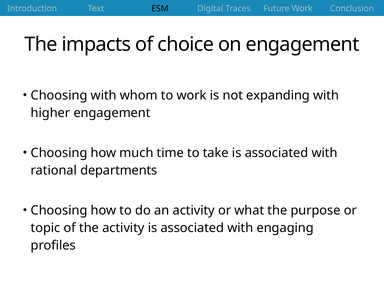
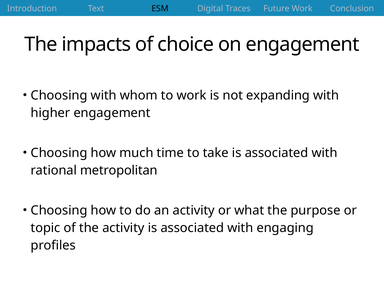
departments: departments -> metropolitan
